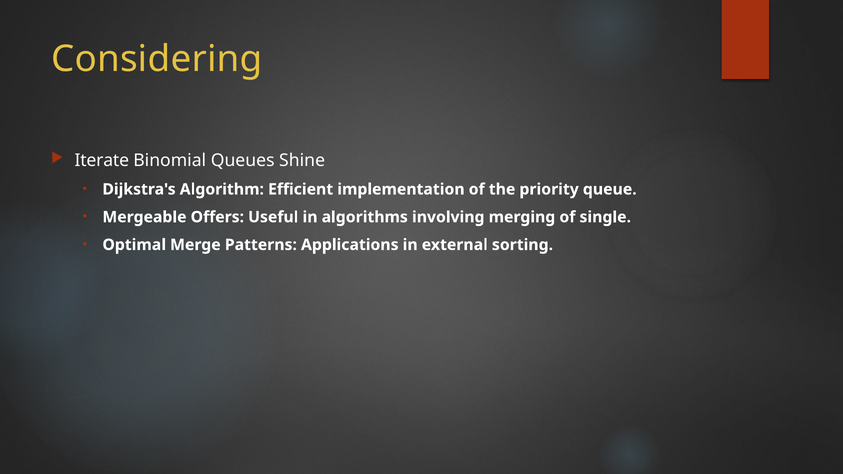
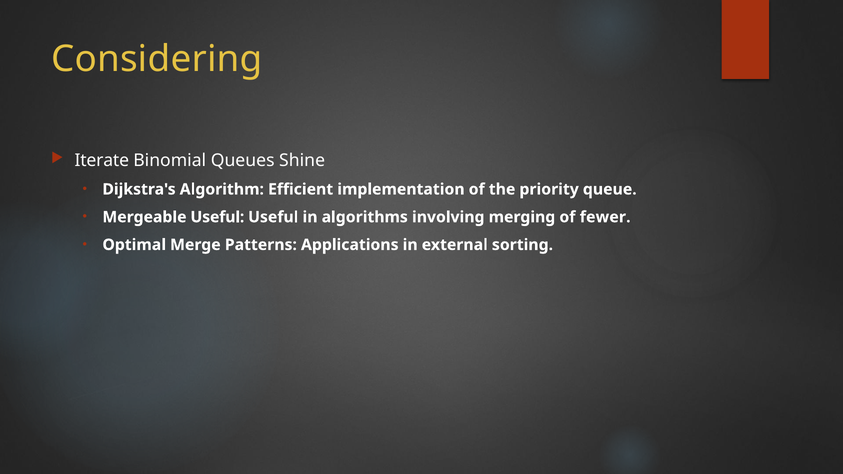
Mergeable Offers: Offers -> Useful
single: single -> fewer
